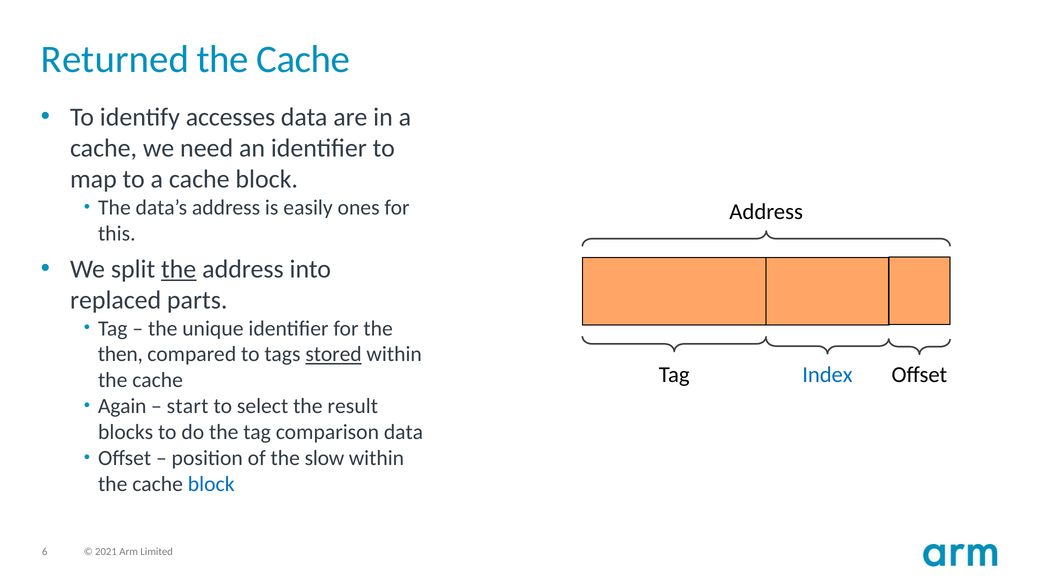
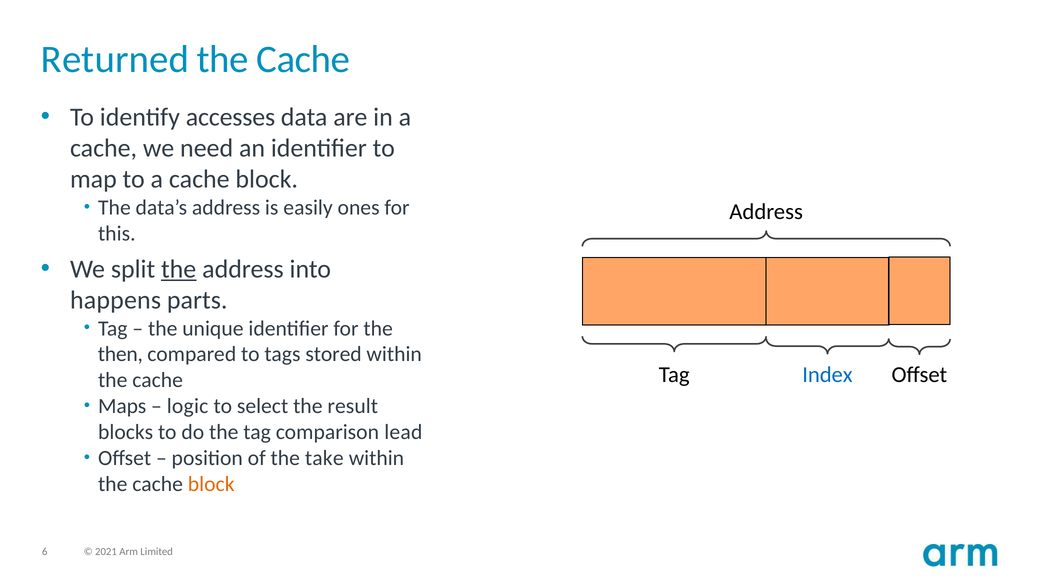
replaced: replaced -> happens
stored underline: present -> none
Again: Again -> Maps
start: start -> logic
comparison data: data -> lead
slow: slow -> take
block at (211, 484) colour: blue -> orange
